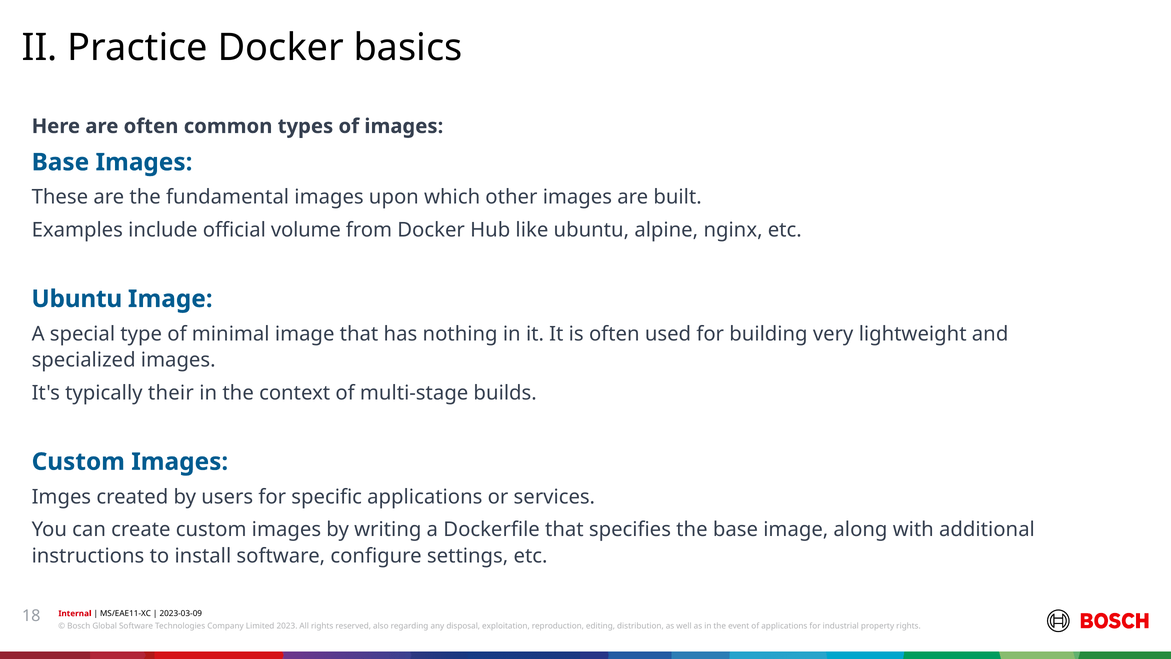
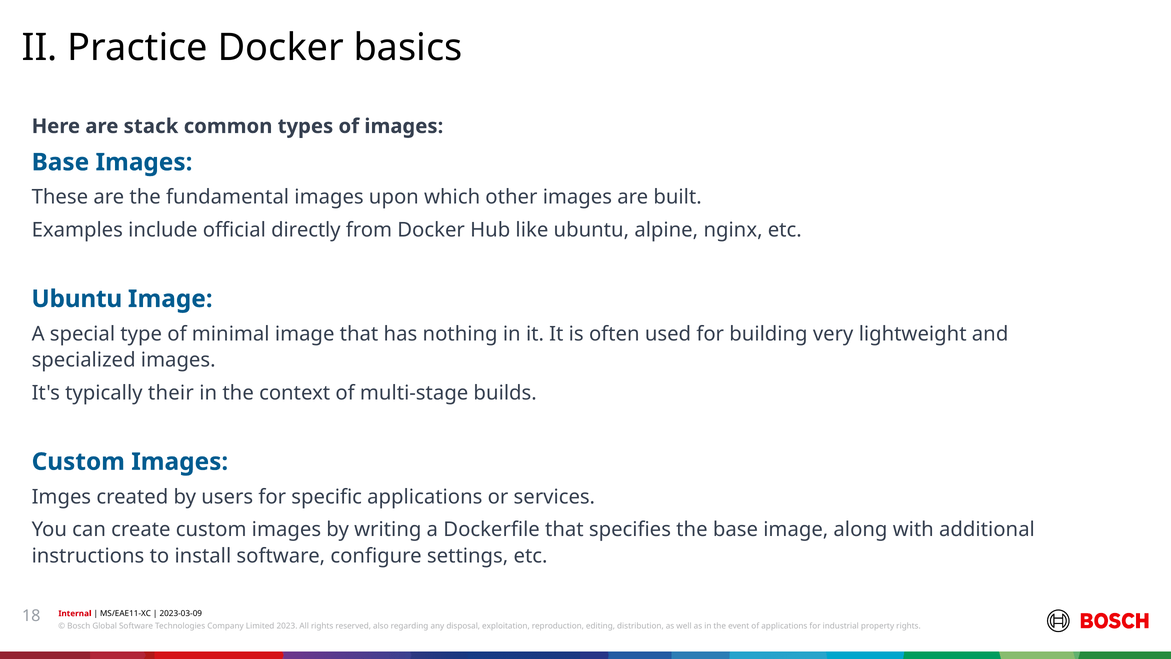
are often: often -> stack
volume: volume -> directly
